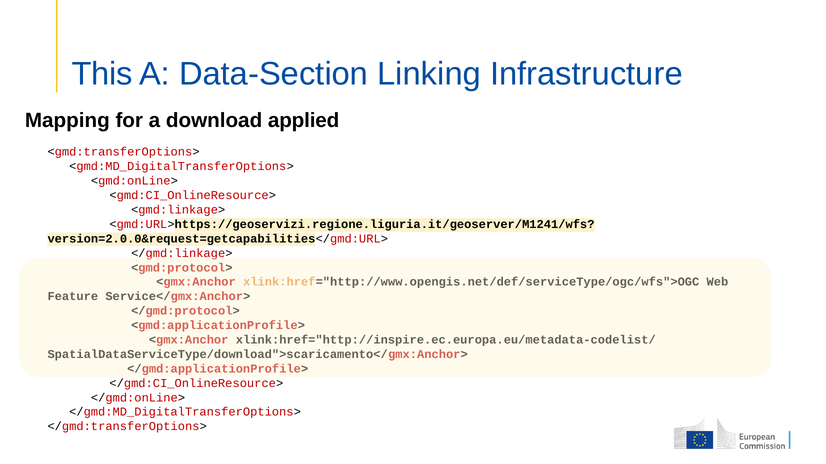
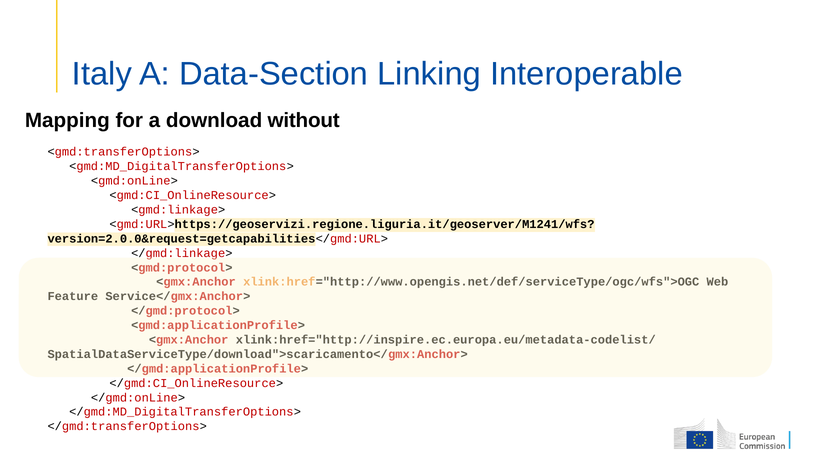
This: This -> Italy
Infrastructure: Infrastructure -> Interoperable
applied: applied -> without
